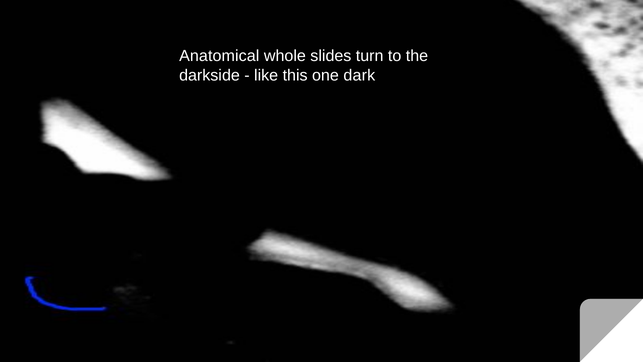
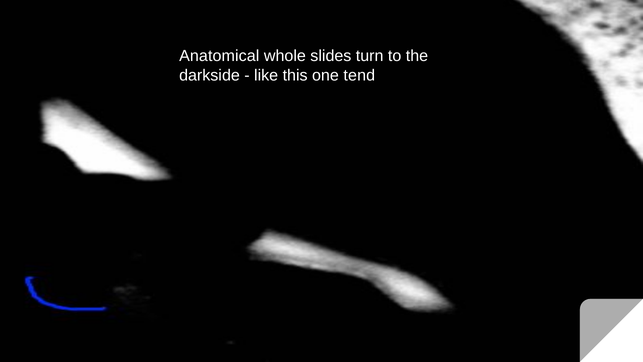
dark: dark -> tend
